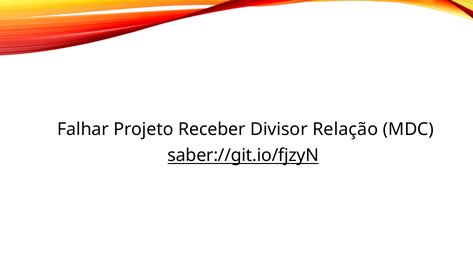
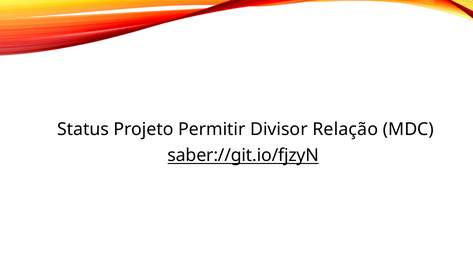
Falhar: Falhar -> Status
Receber: Receber -> Permitir
